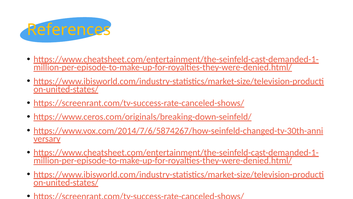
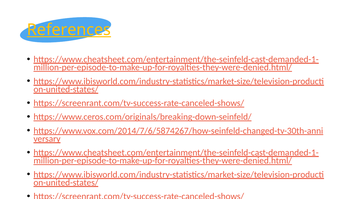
References underline: none -> present
